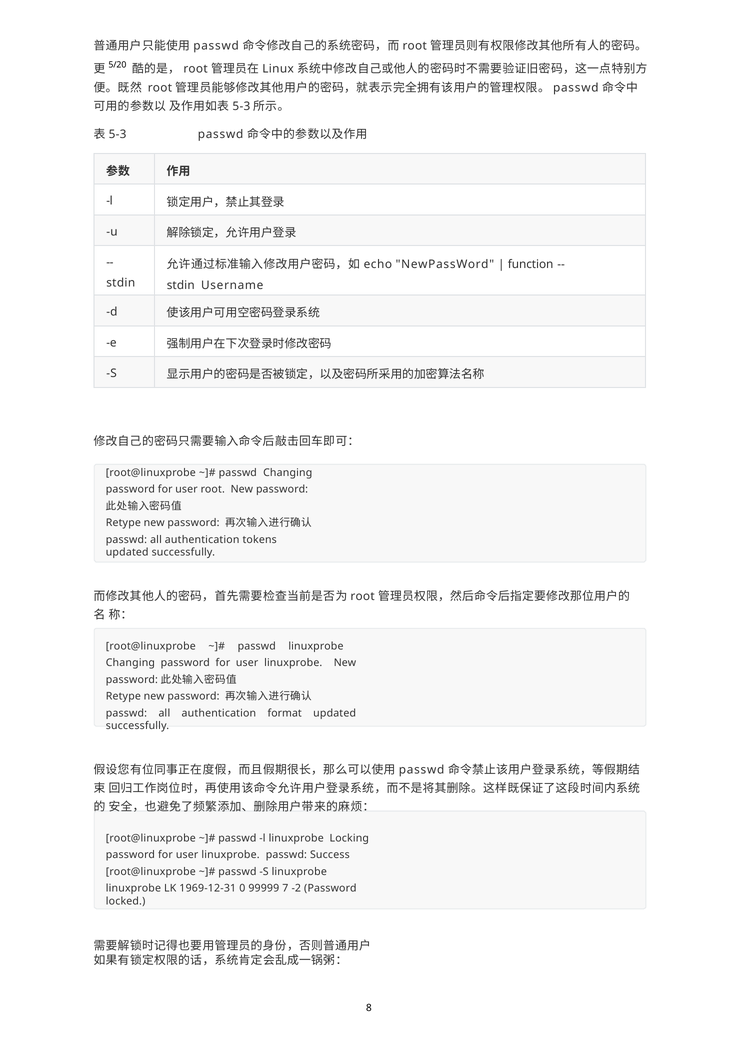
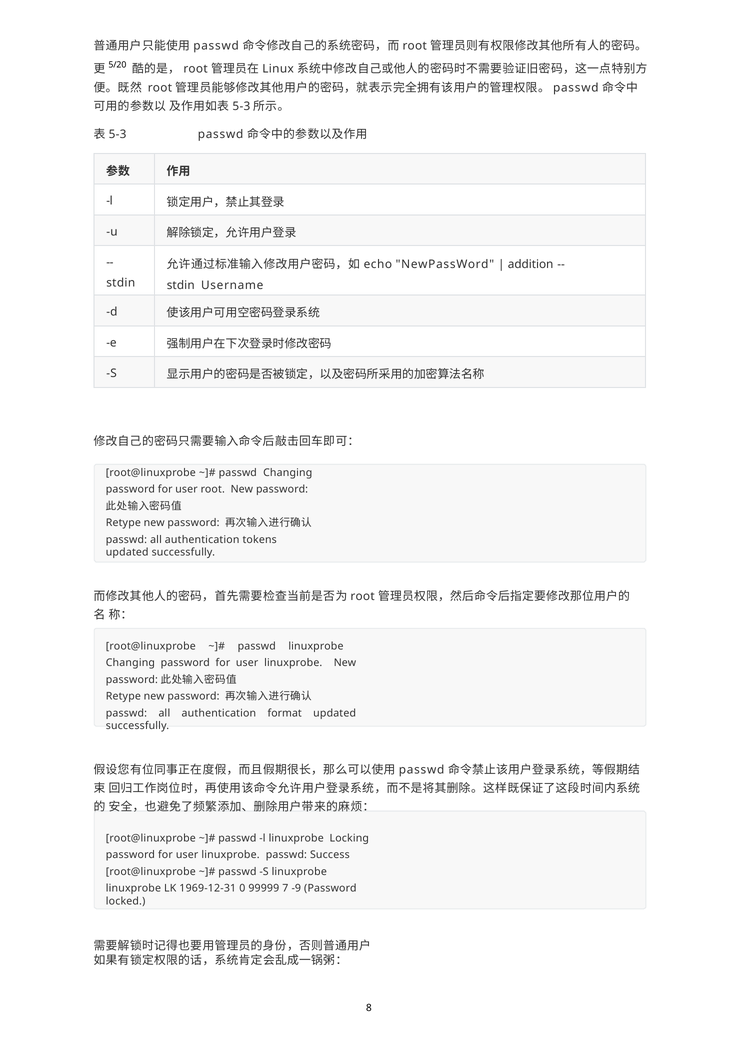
function: function -> addition
-2: -2 -> -9
